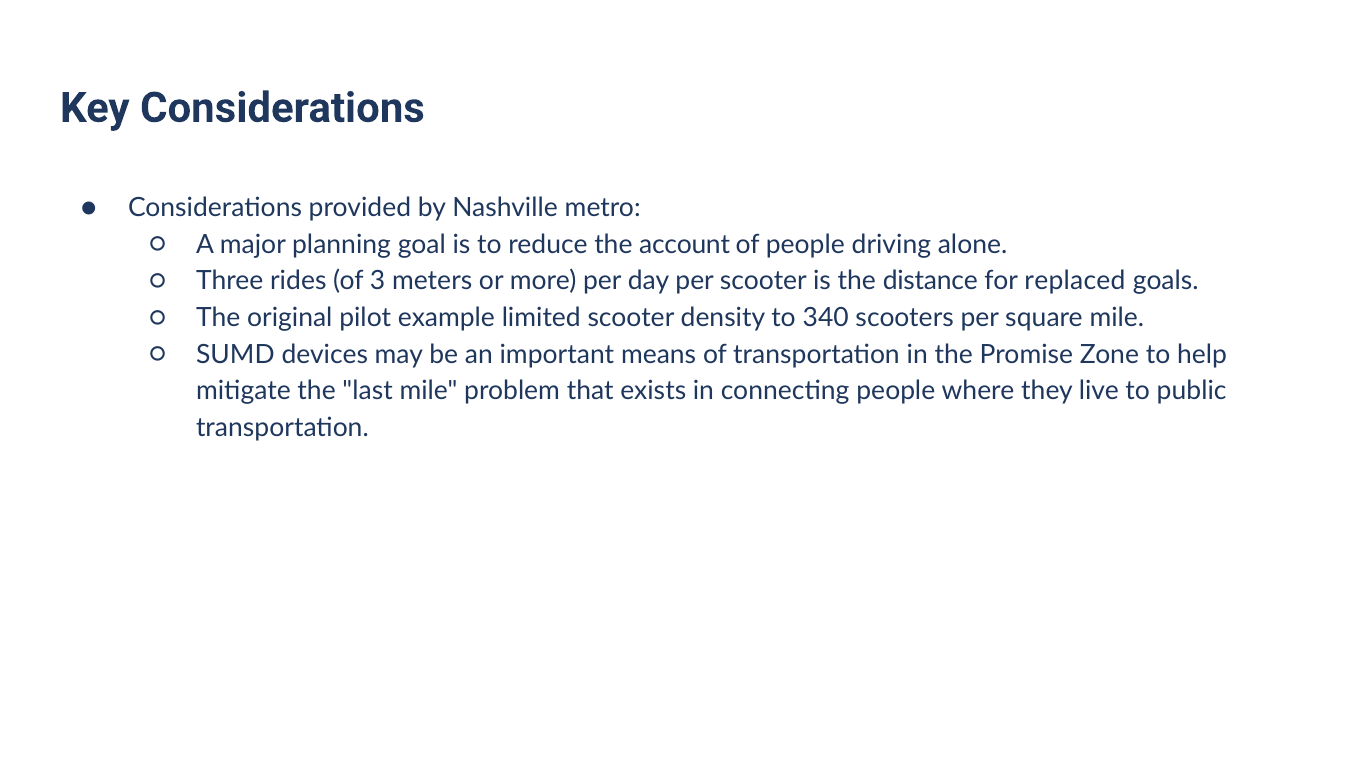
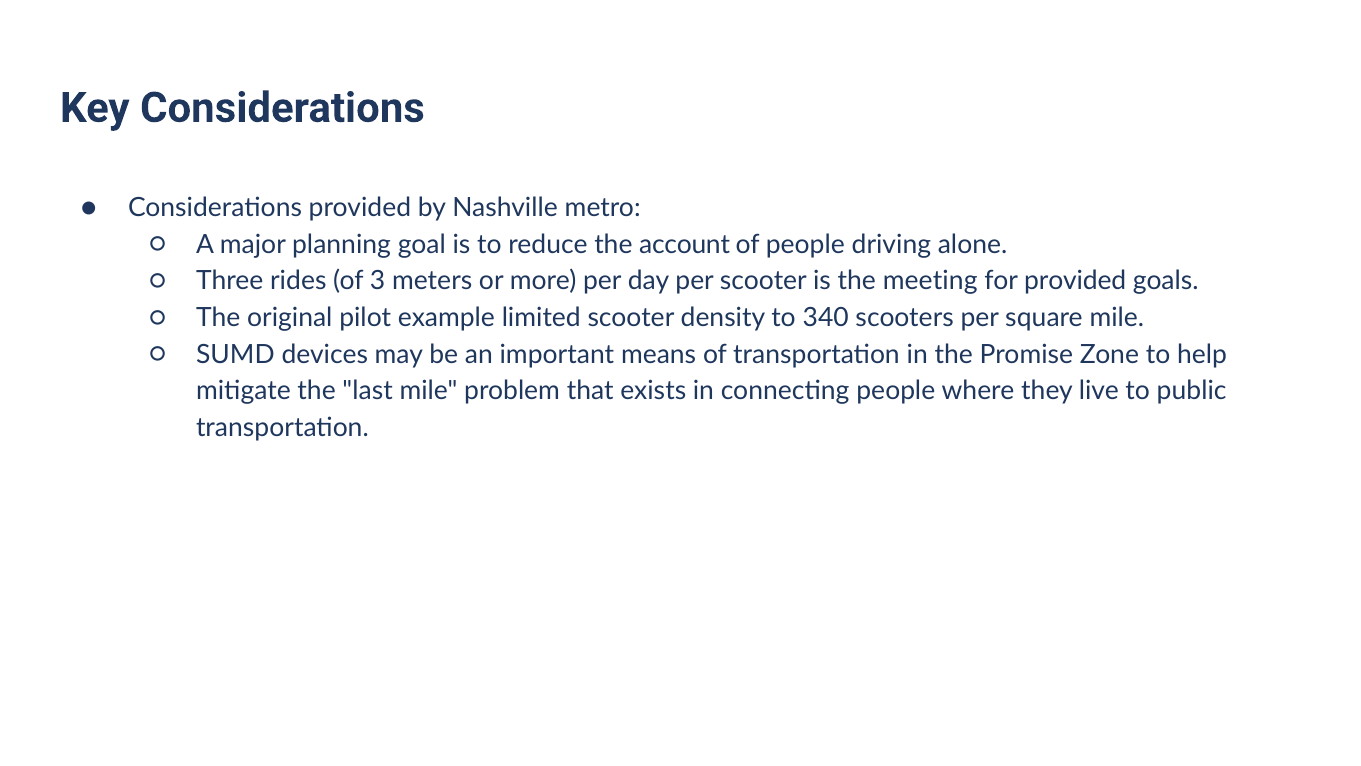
distance: distance -> meeting
for replaced: replaced -> provided
